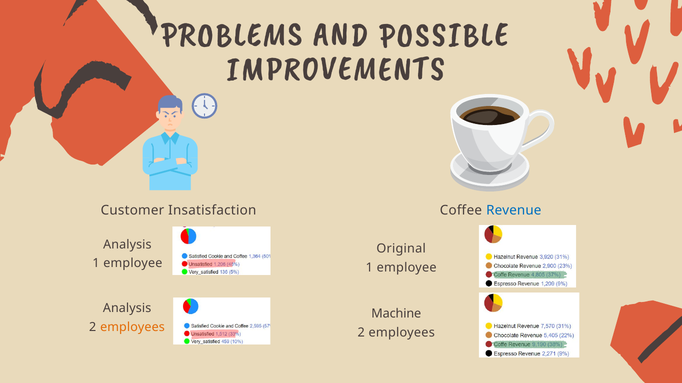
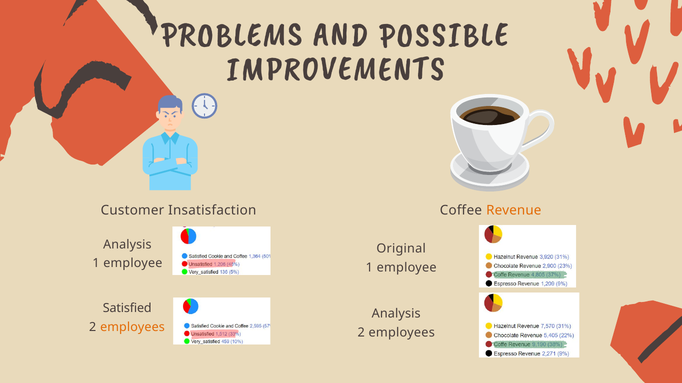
Revenue colour: blue -> orange
Analysis at (127, 309): Analysis -> Satisfied
Machine at (396, 314): Machine -> Analysis
